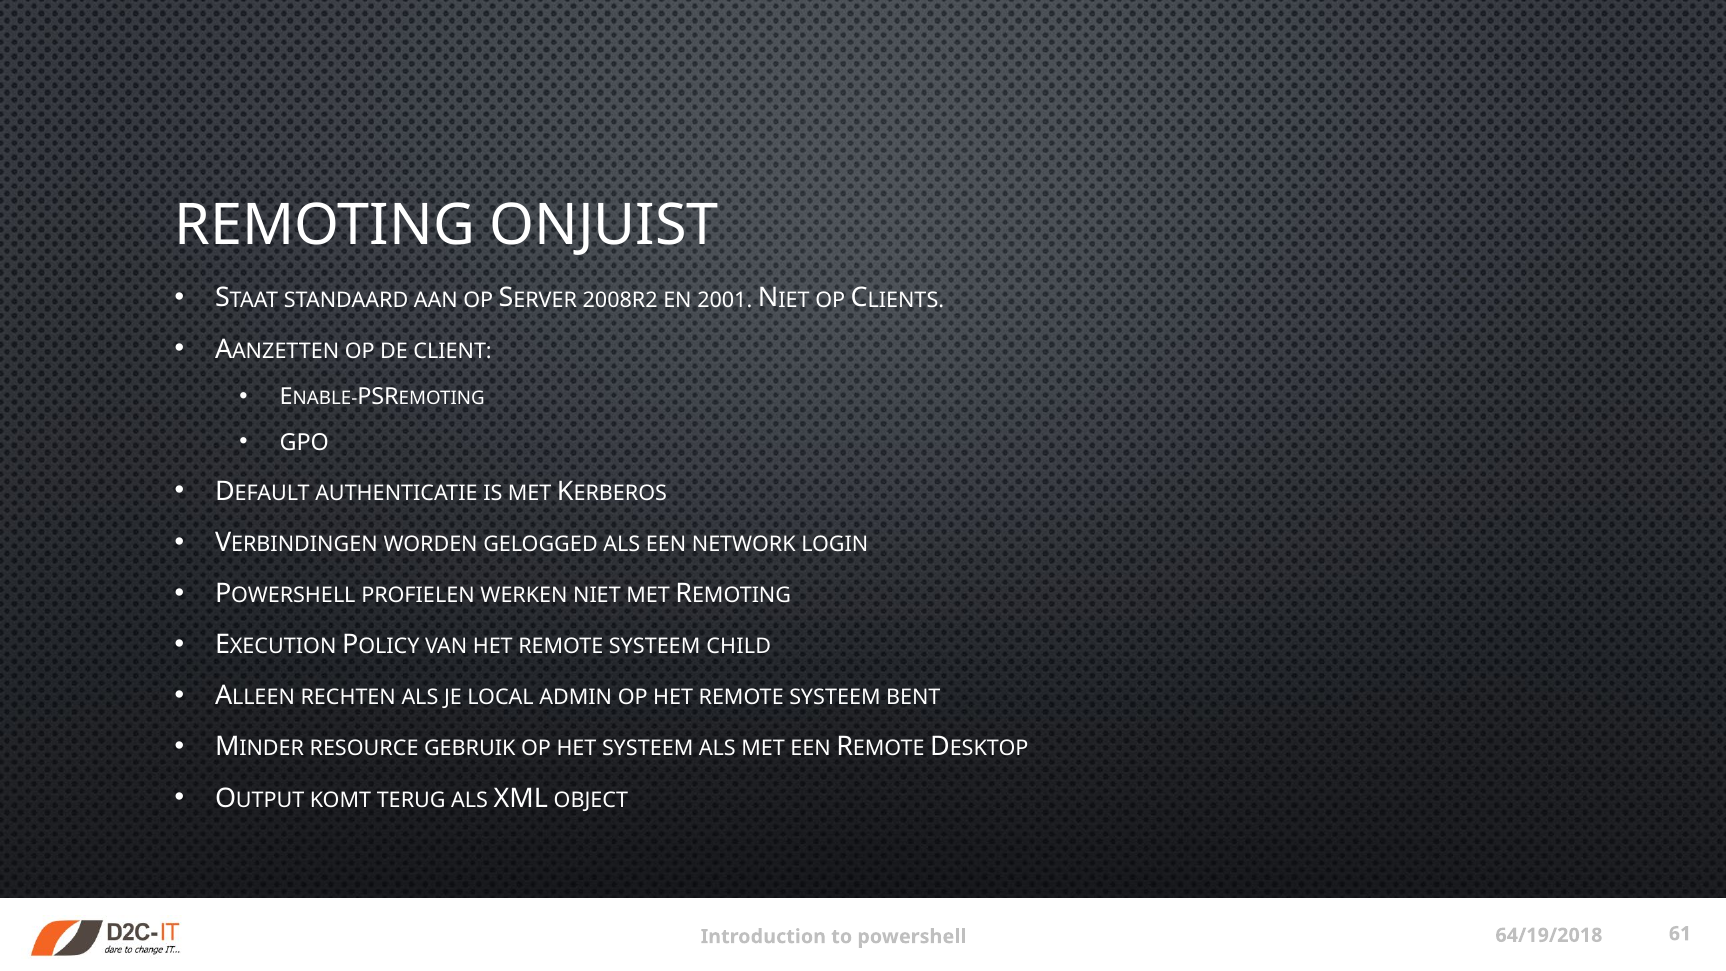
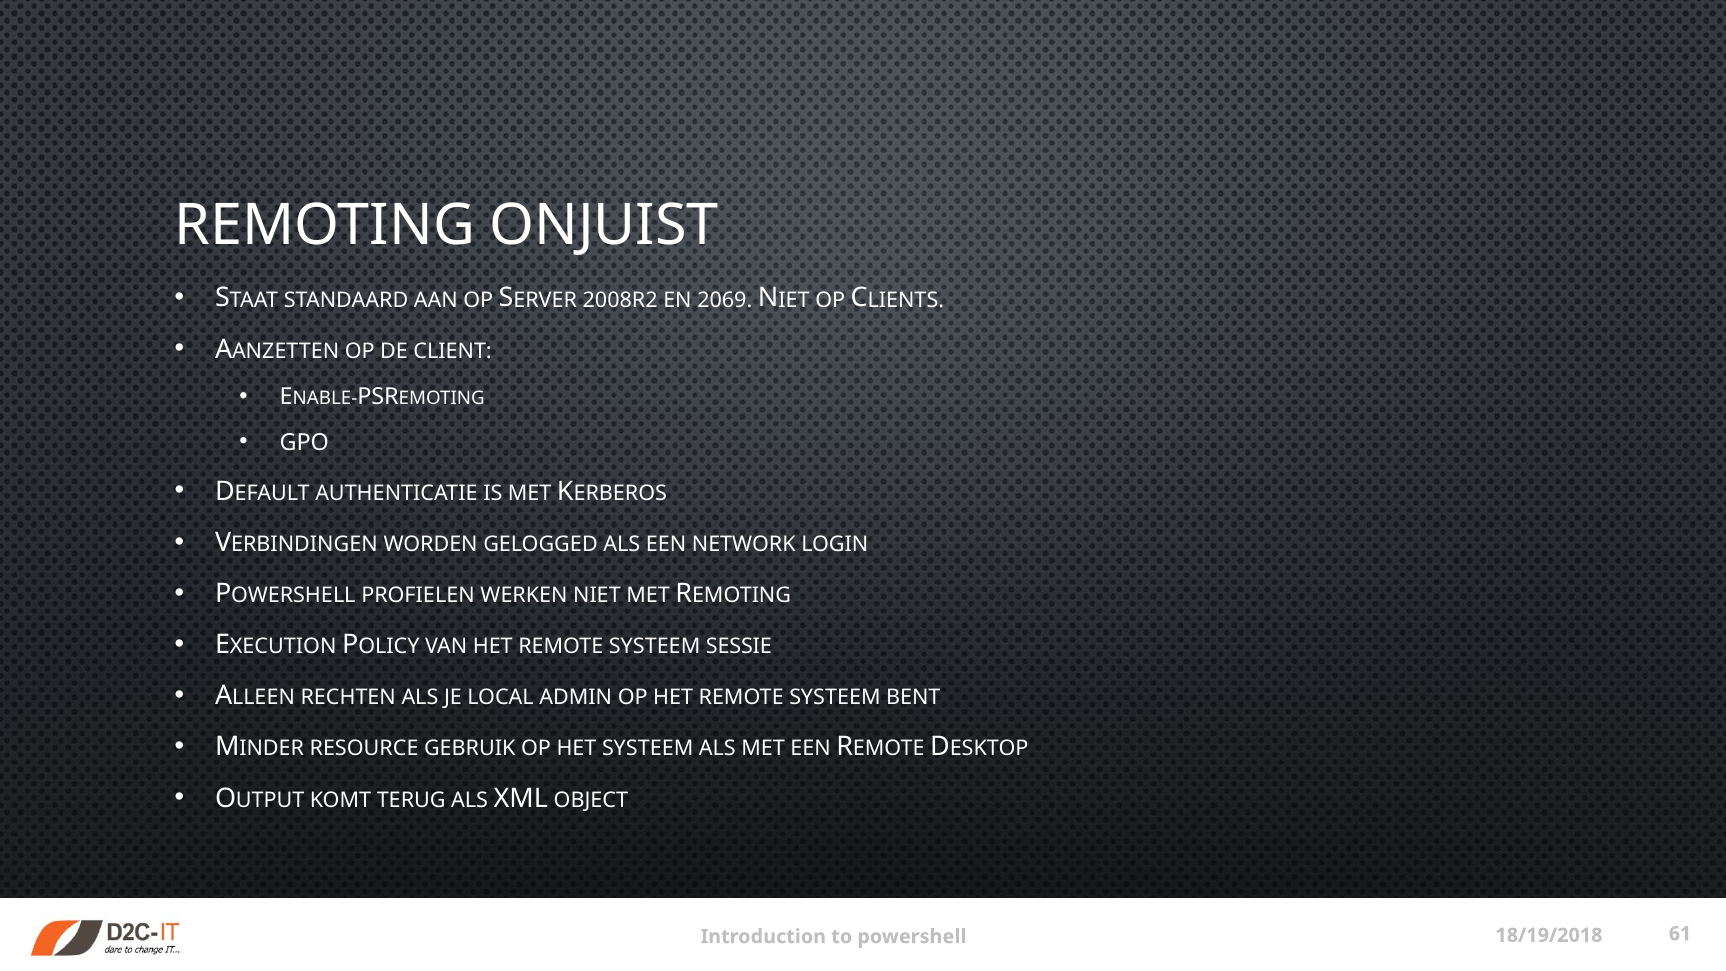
2001: 2001 -> 2069
CHILD: CHILD -> SESSIE
64/19/2018: 64/19/2018 -> 18/19/2018
